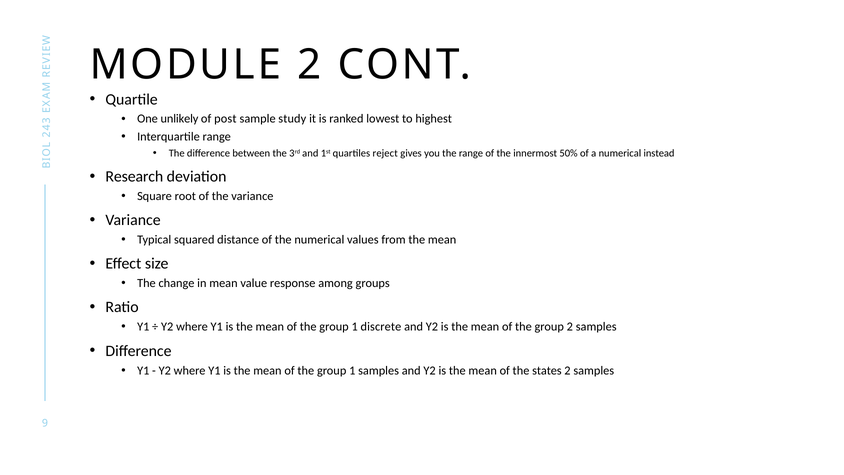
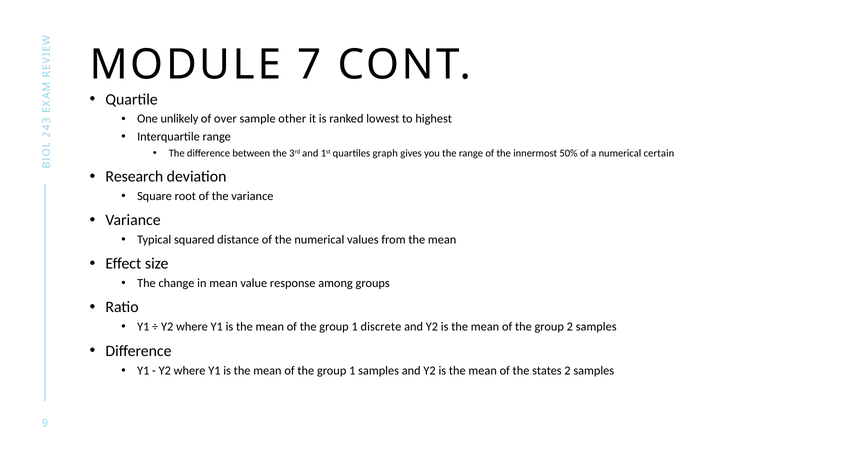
MODULE 2: 2 -> 7
post: post -> over
study: study -> other
reject: reject -> graph
instead: instead -> certain
